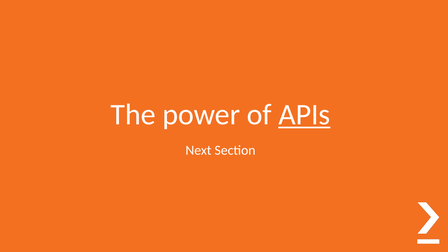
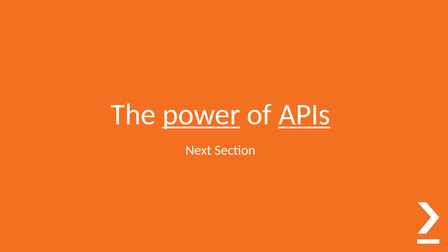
power underline: none -> present
